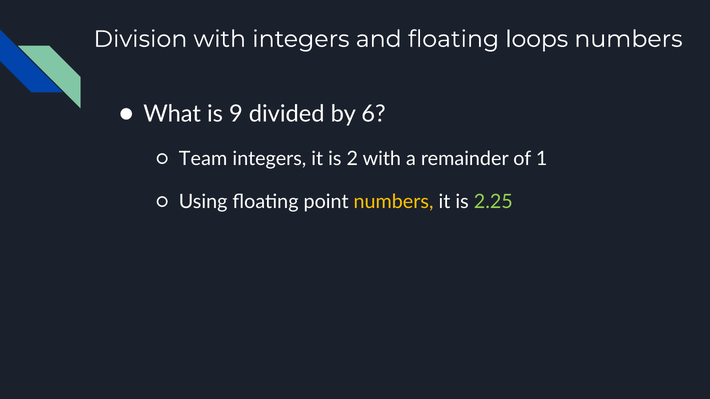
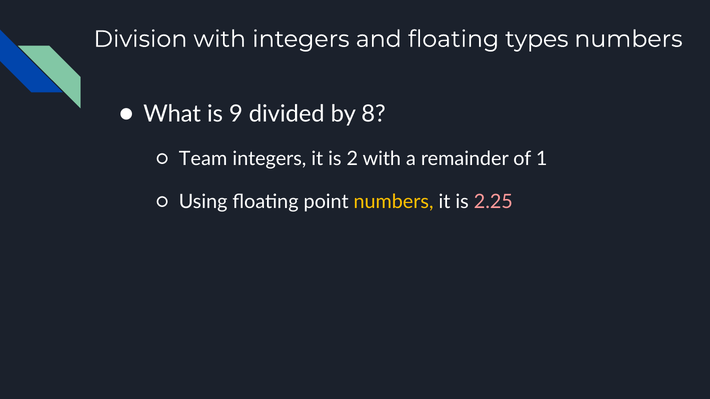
loops: loops -> types
6: 6 -> 8
2.25 colour: light green -> pink
